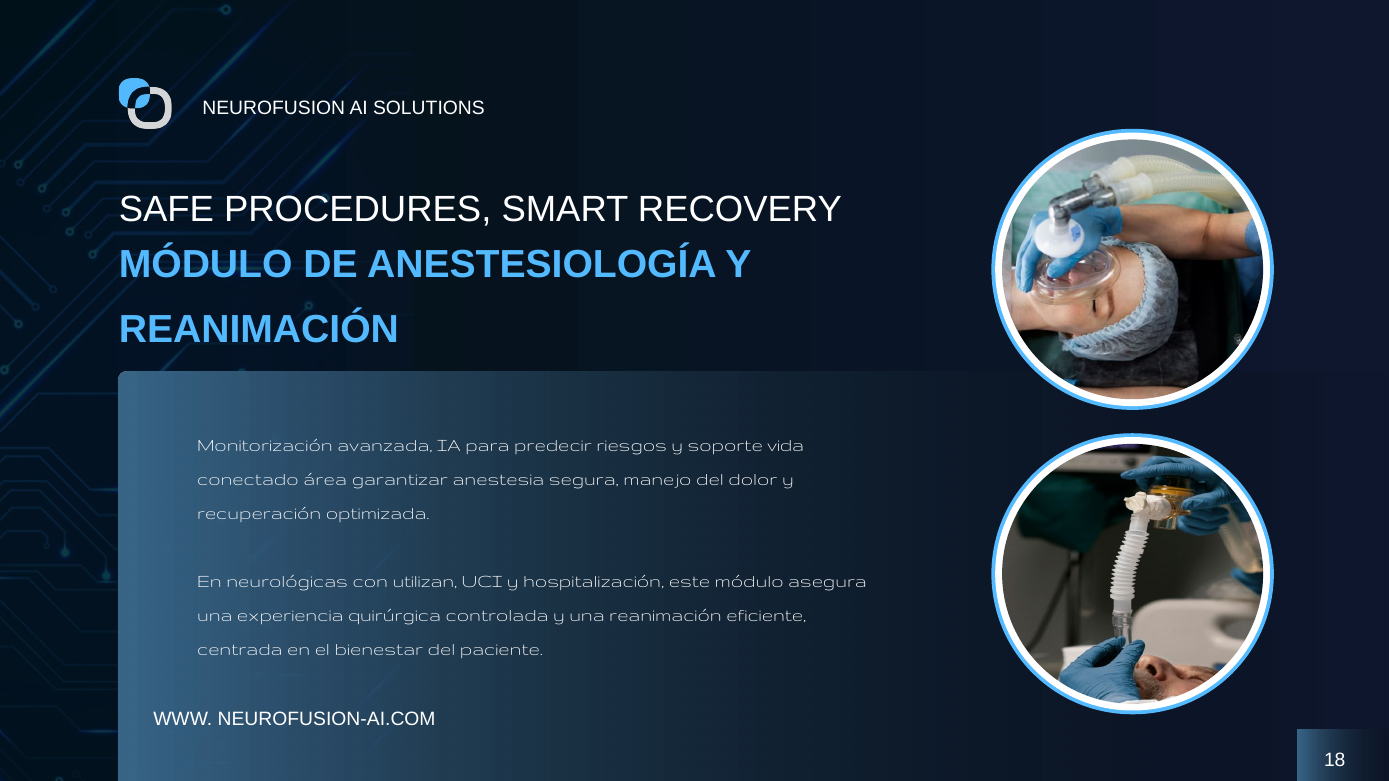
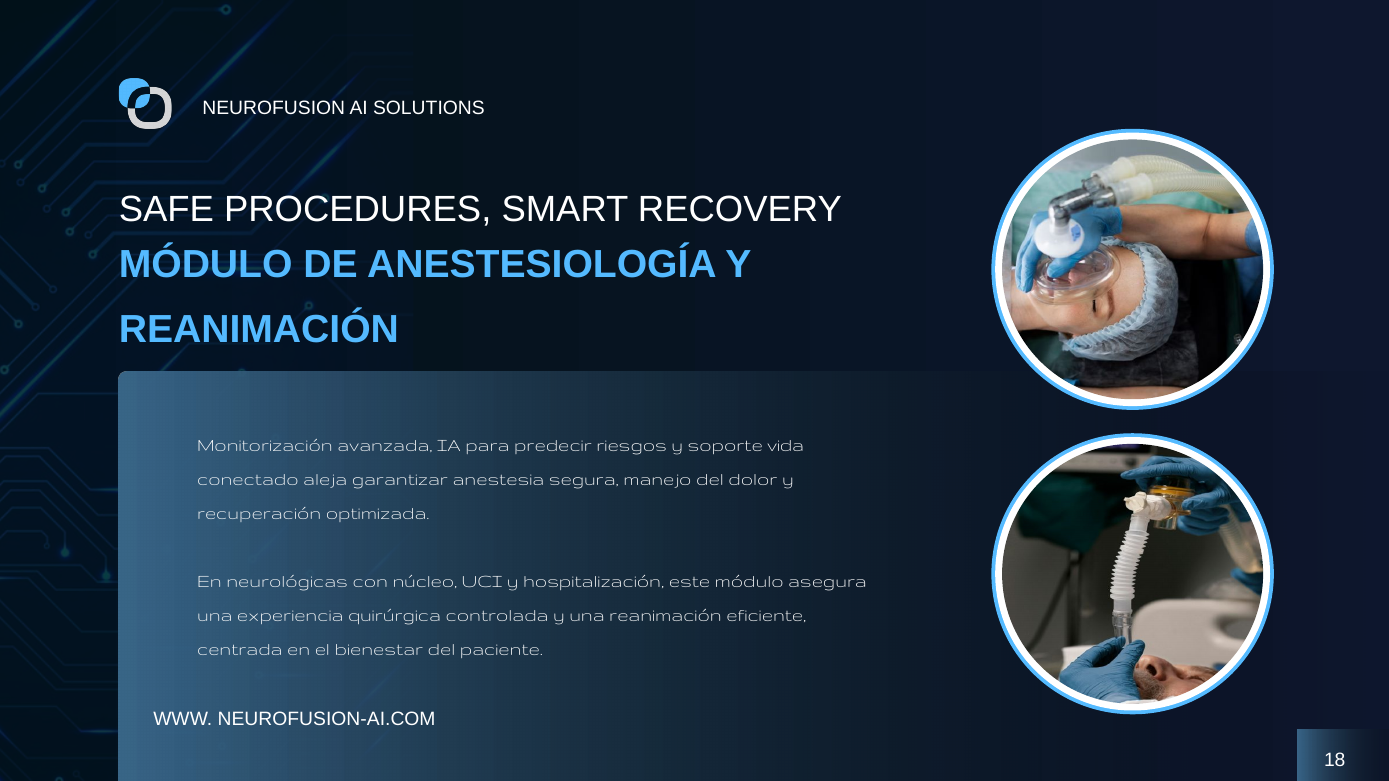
área: área -> aleja
utilizan: utilizan -> núcleo
